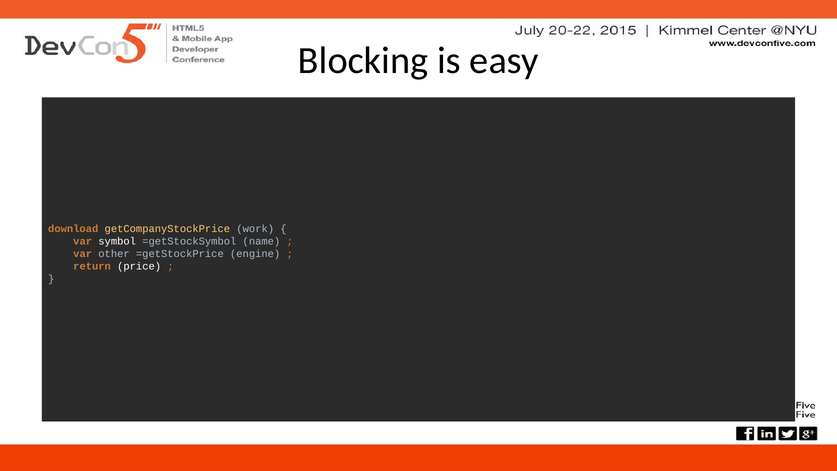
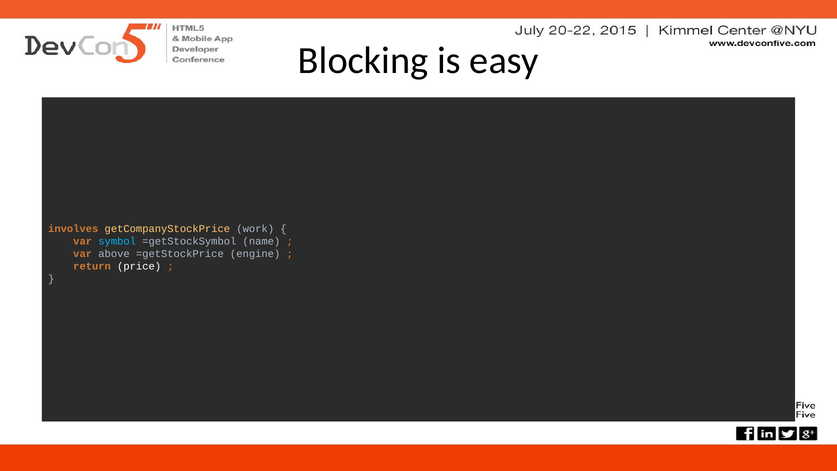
download: download -> involves
symbol colour: white -> light blue
other: other -> above
